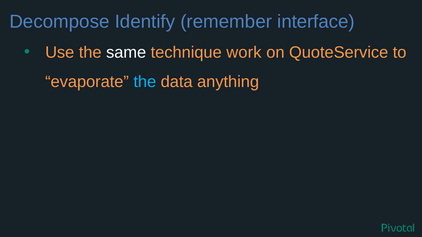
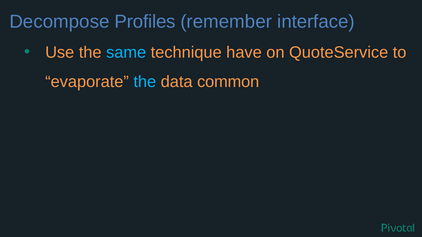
Identify: Identify -> Profiles
same colour: white -> light blue
work: work -> have
anything: anything -> common
